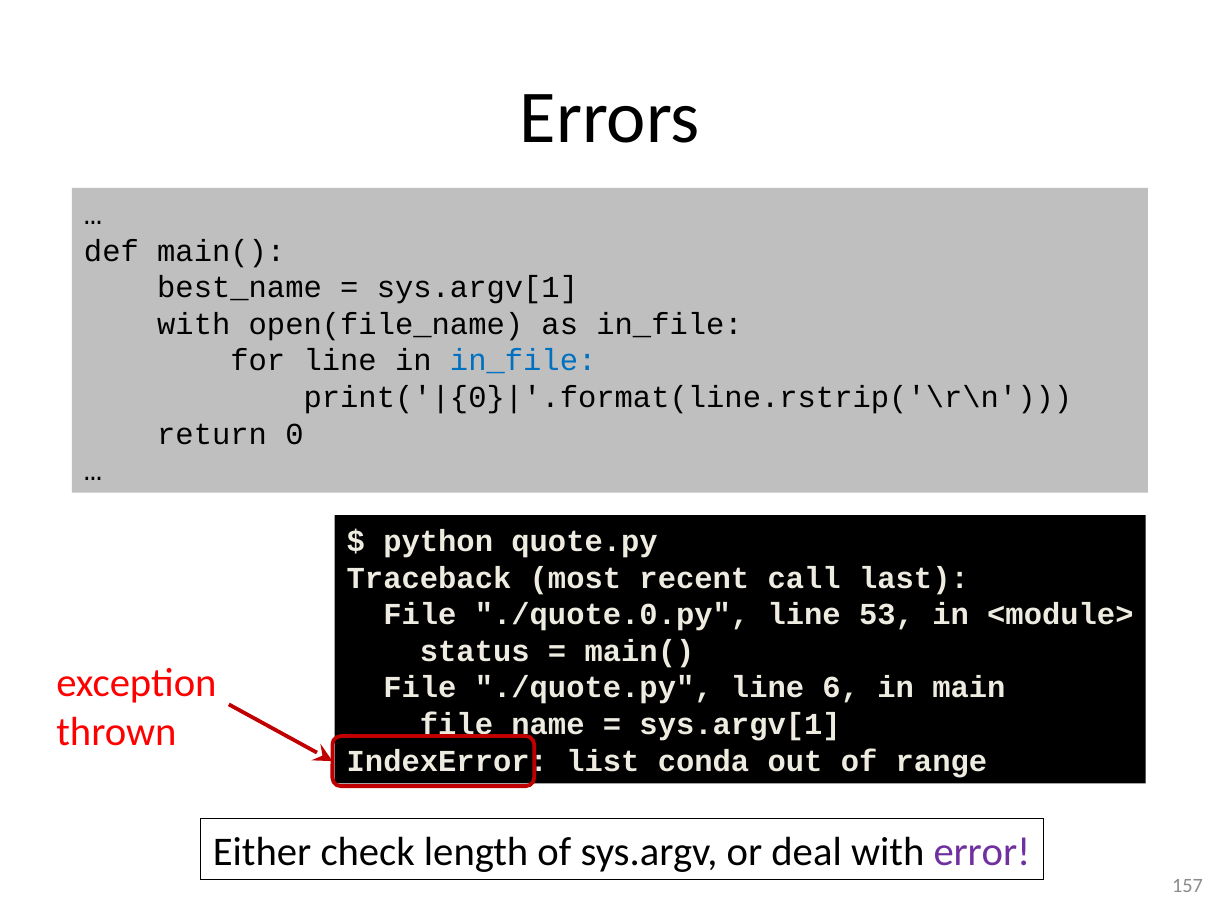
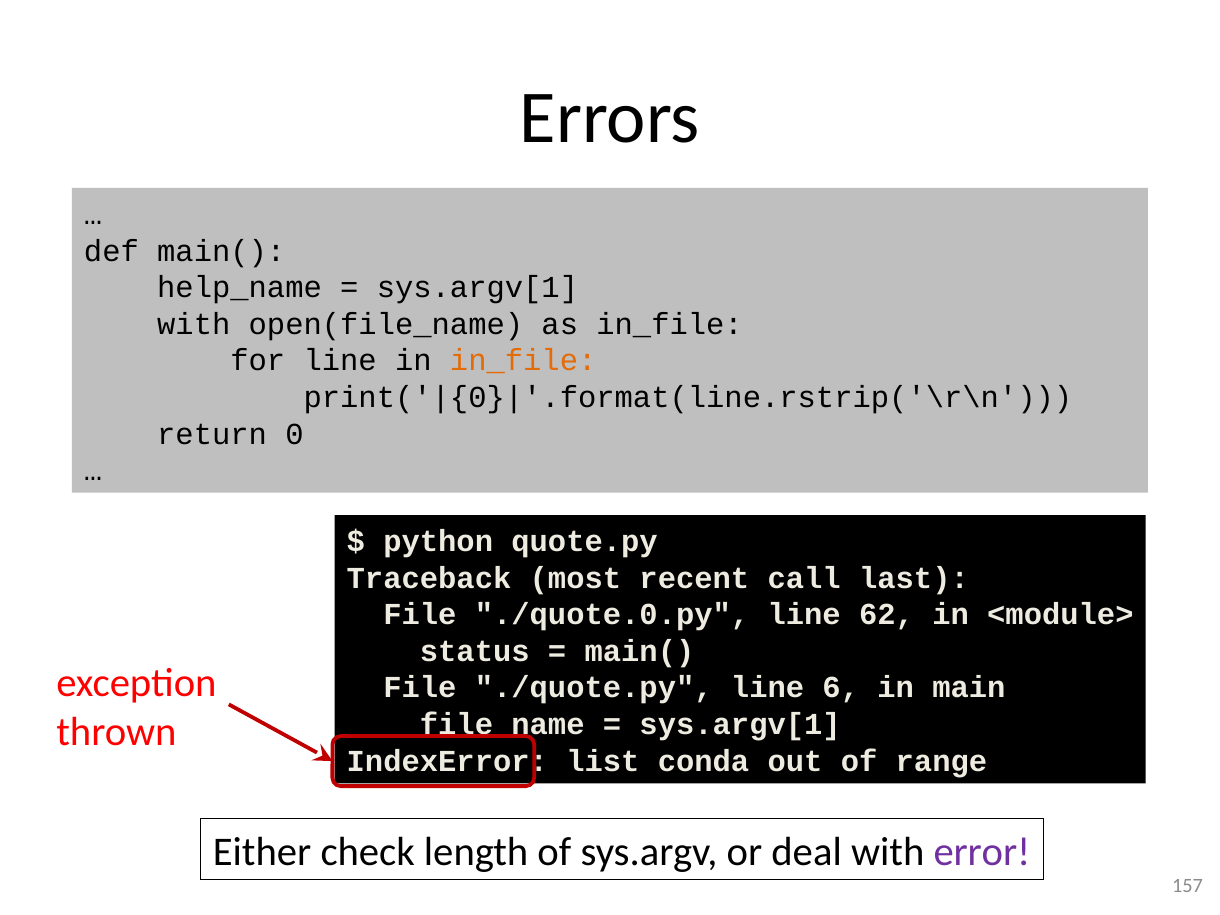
best_name: best_name -> help_name
in_file at (523, 361) colour: blue -> orange
53: 53 -> 62
